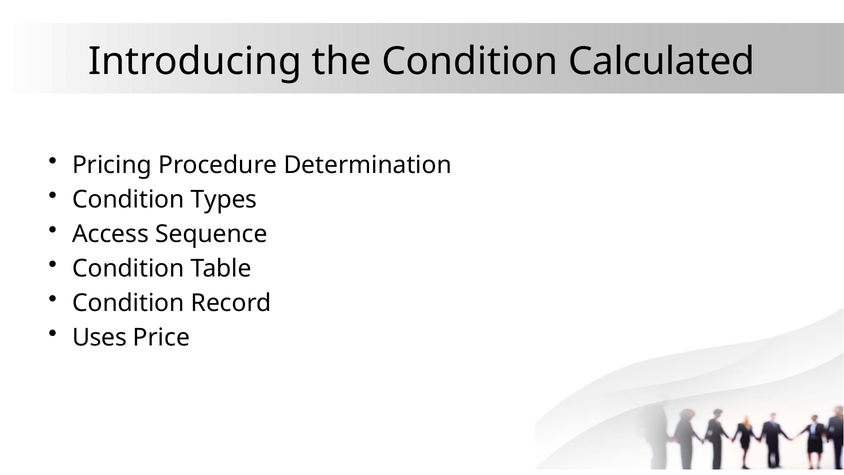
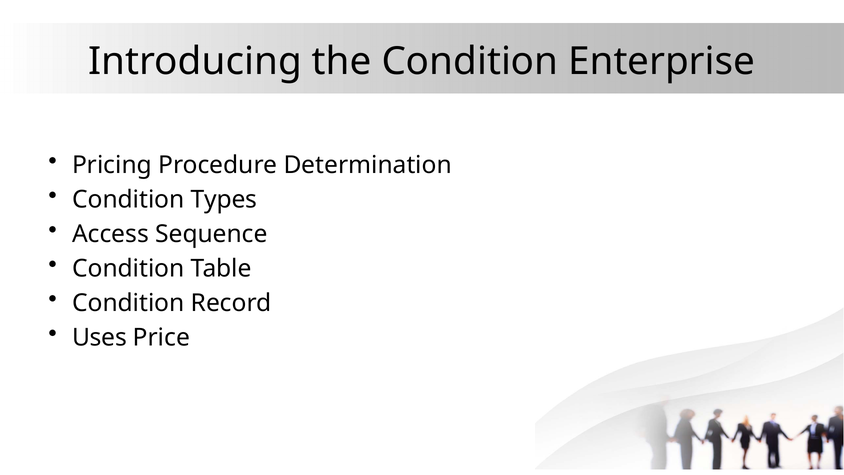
Calculated: Calculated -> Enterprise
